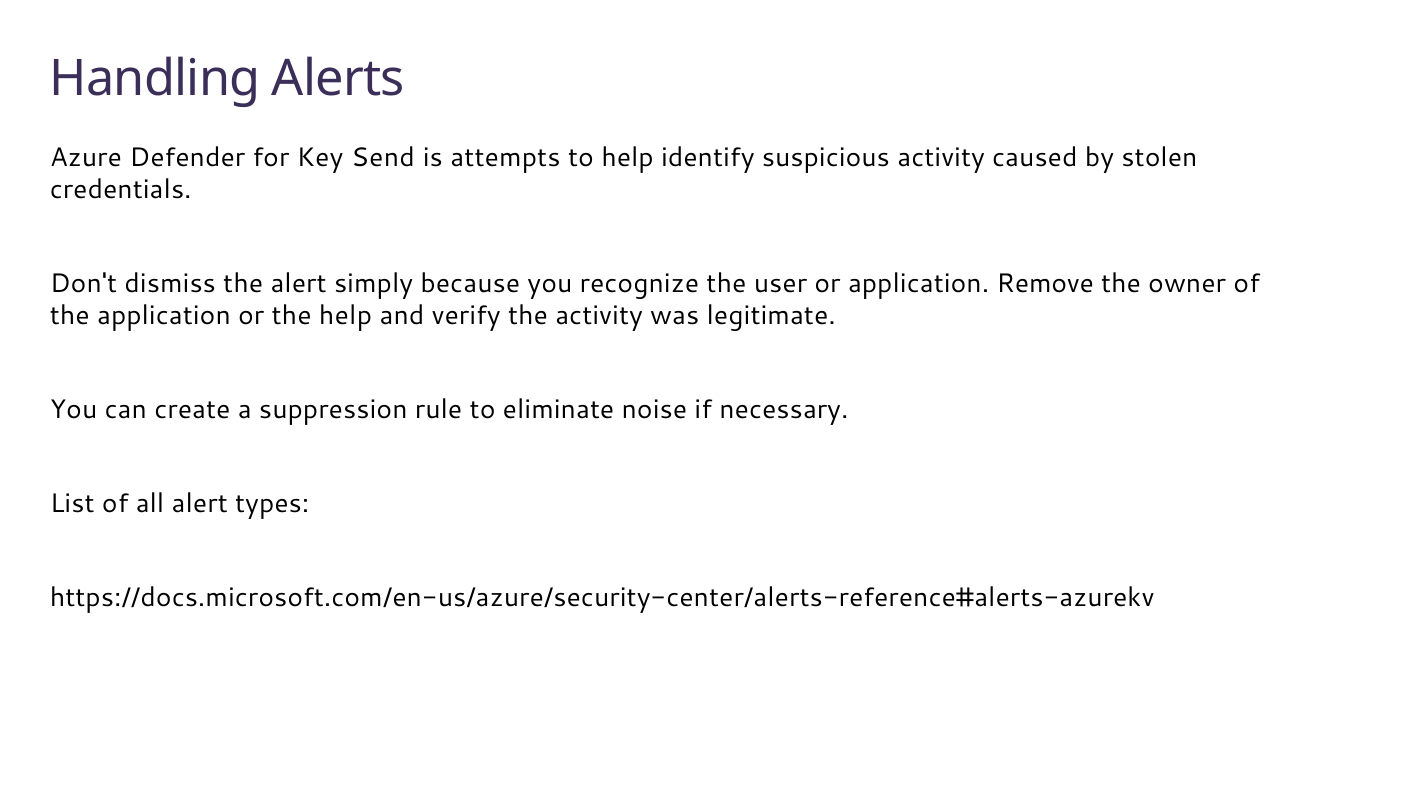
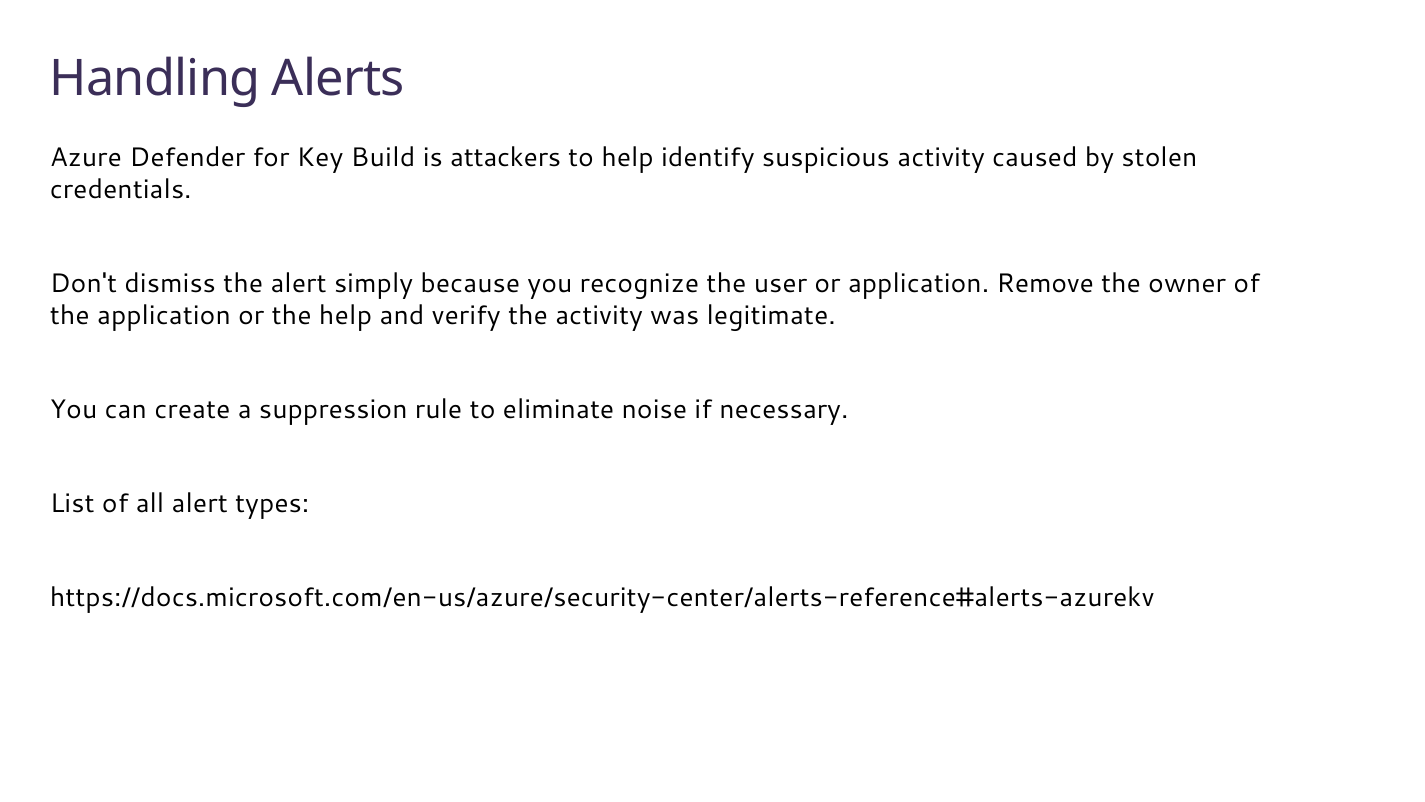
Send: Send -> Build
attempts: attempts -> attackers
